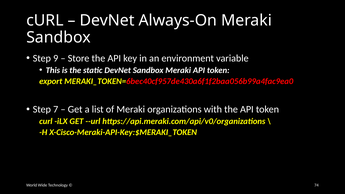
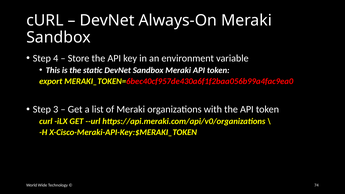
9: 9 -> 4
7: 7 -> 3
